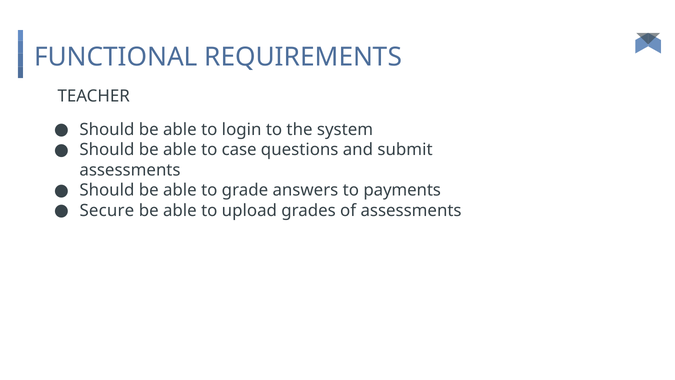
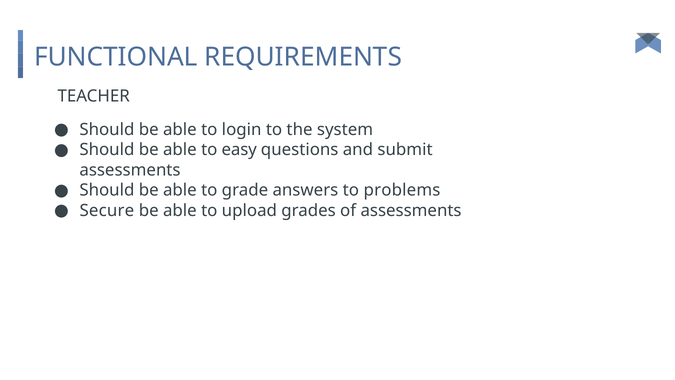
case: case -> easy
payments: payments -> problems
